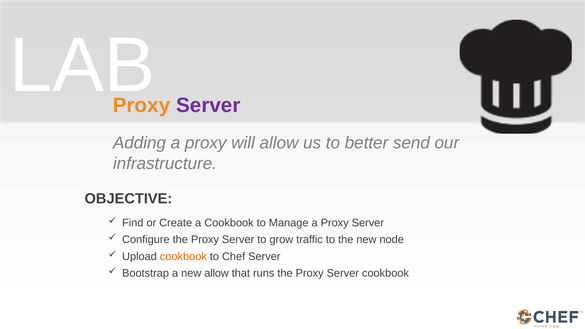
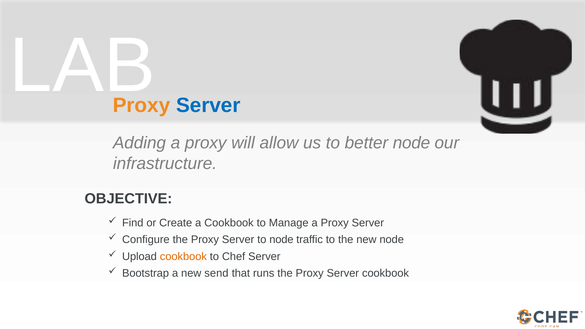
Server at (208, 105) colour: purple -> blue
better send: send -> node
to grow: grow -> node
new allow: allow -> send
